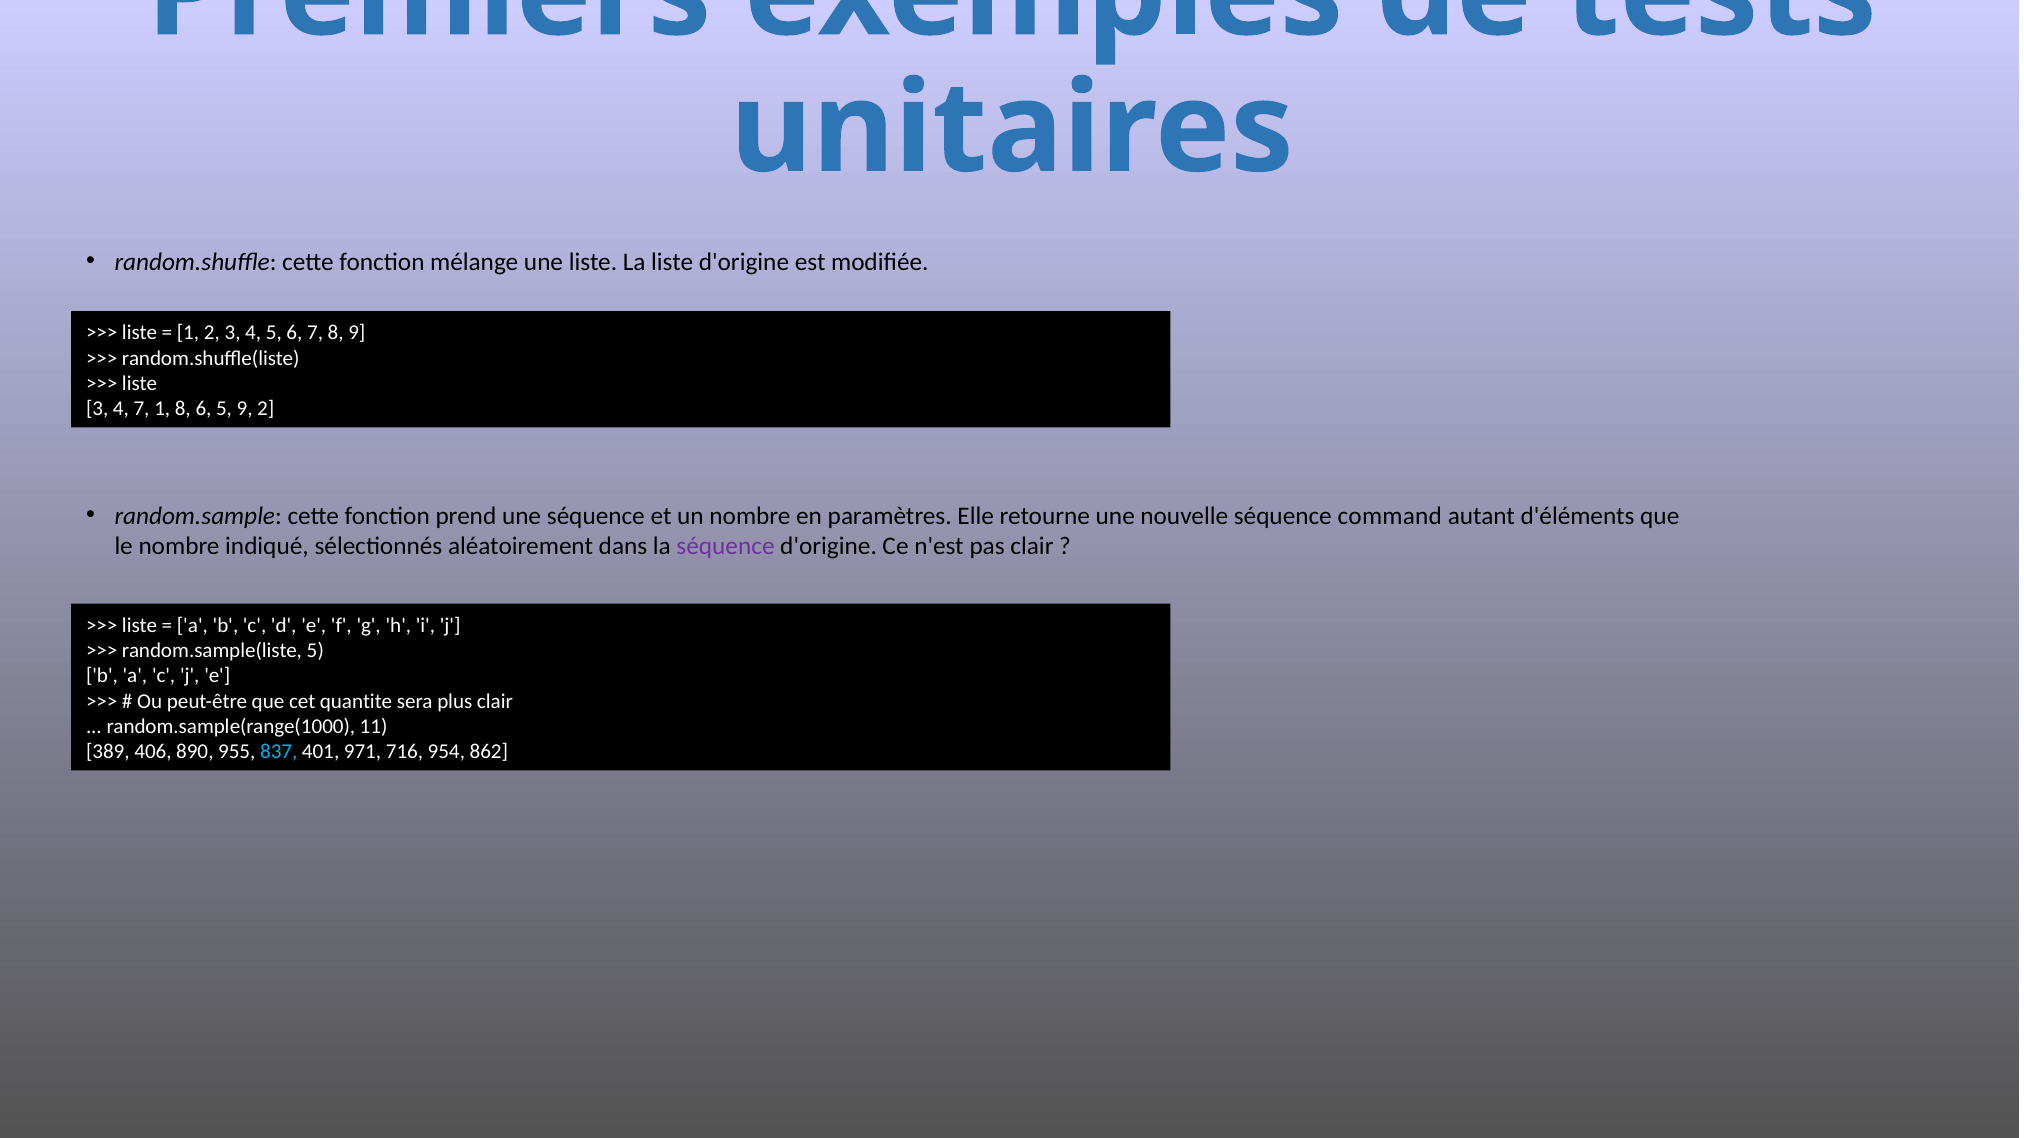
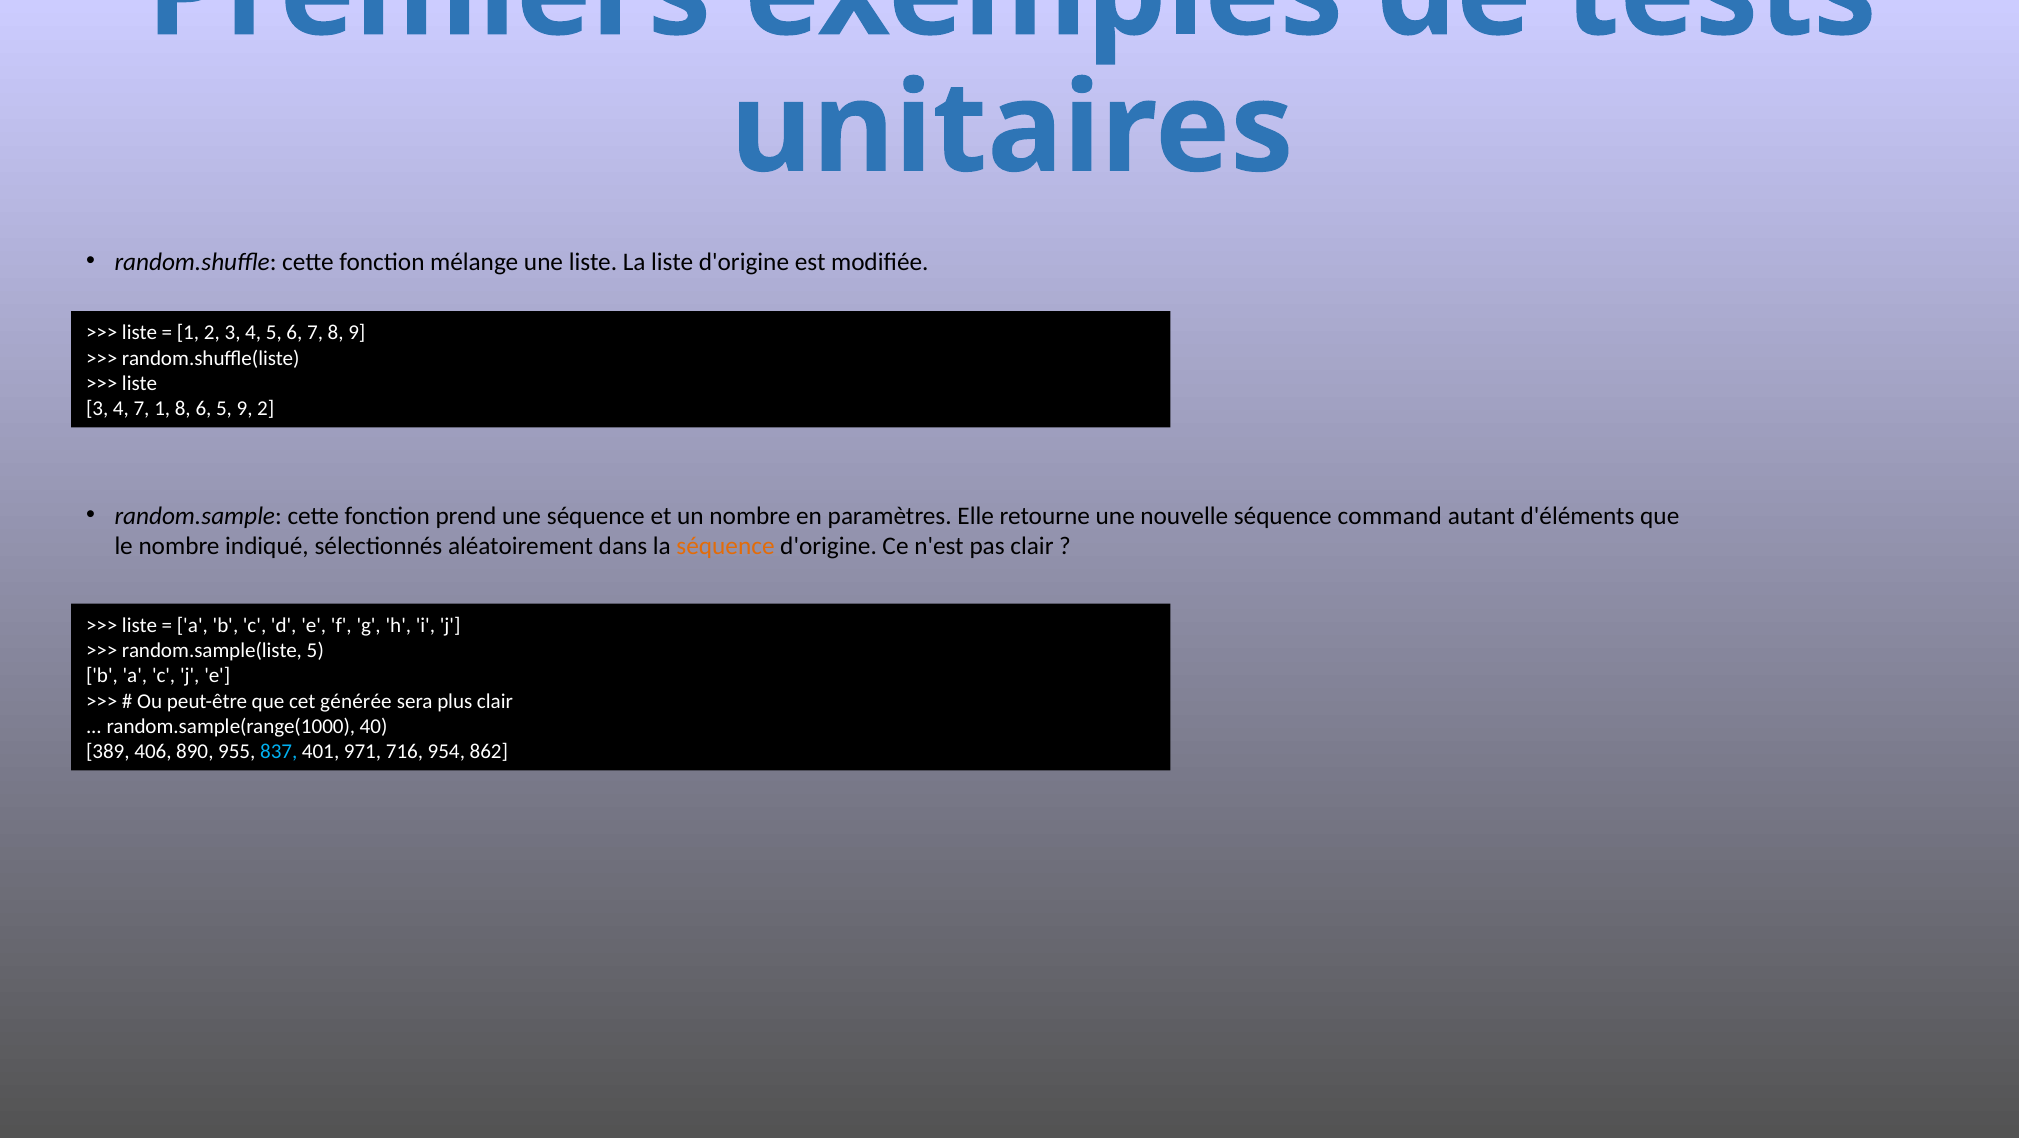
séquence at (725, 546) colour: purple -> orange
quantite: quantite -> générée
11: 11 -> 40
